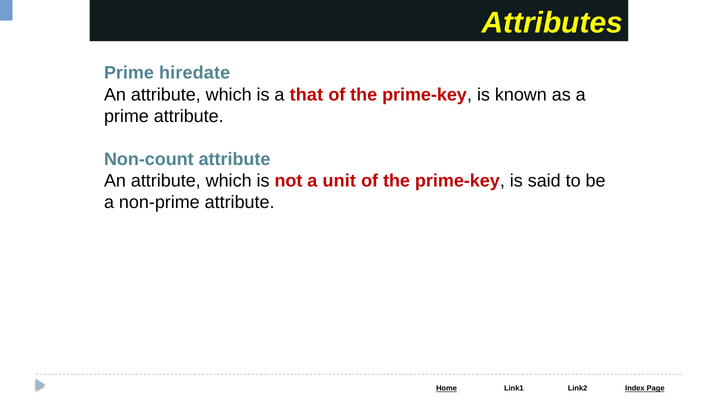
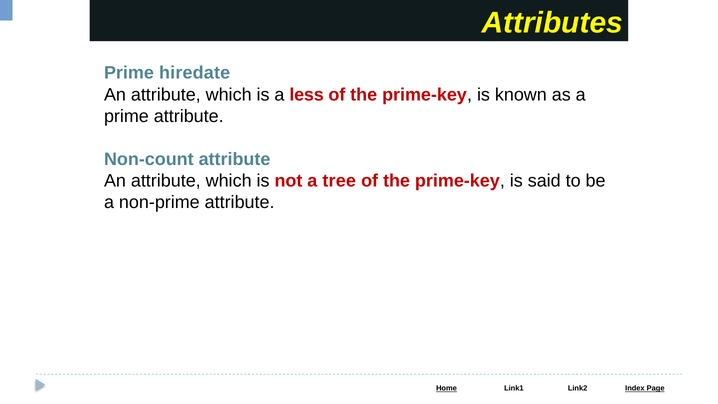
that: that -> less
unit: unit -> tree
